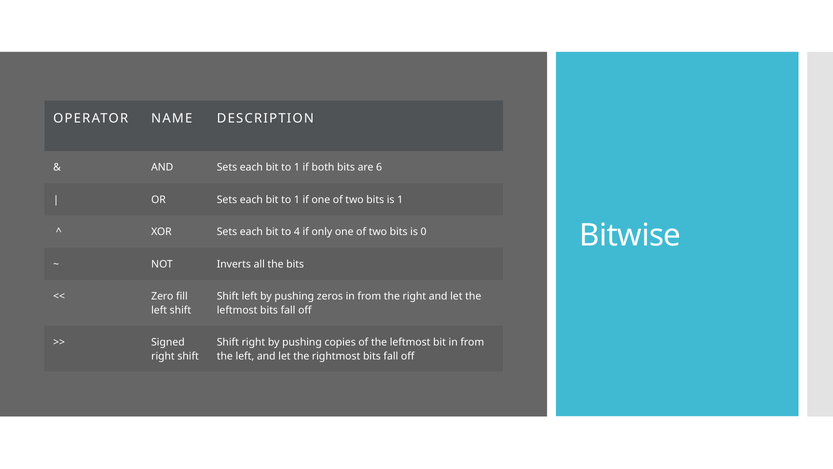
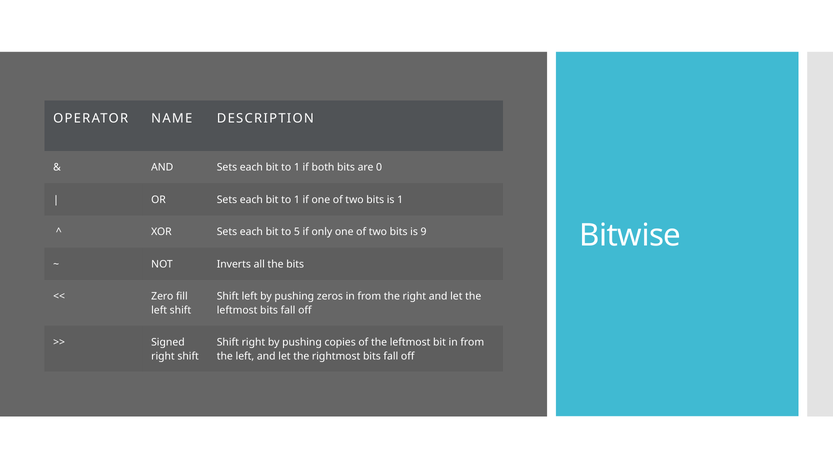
6: 6 -> 0
4: 4 -> 5
0: 0 -> 9
